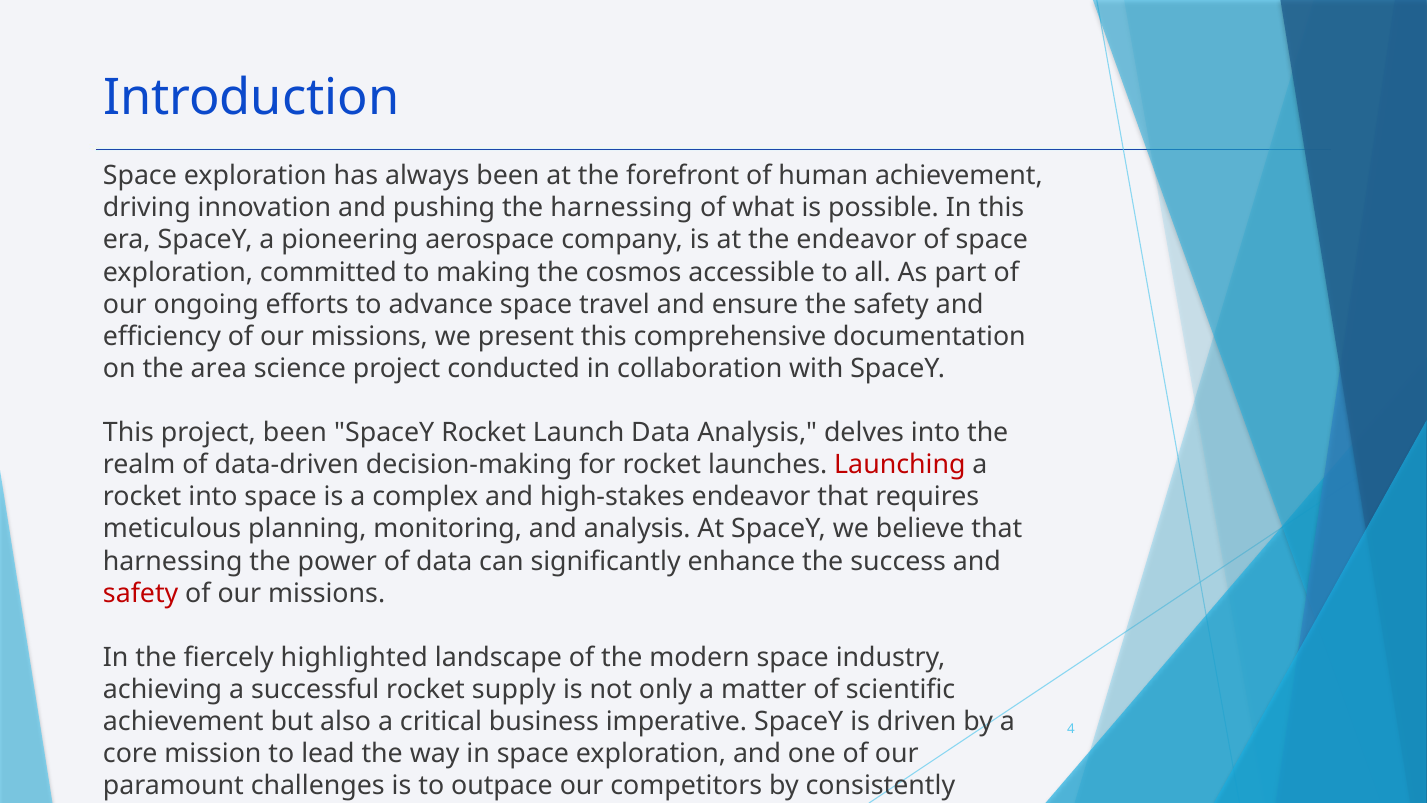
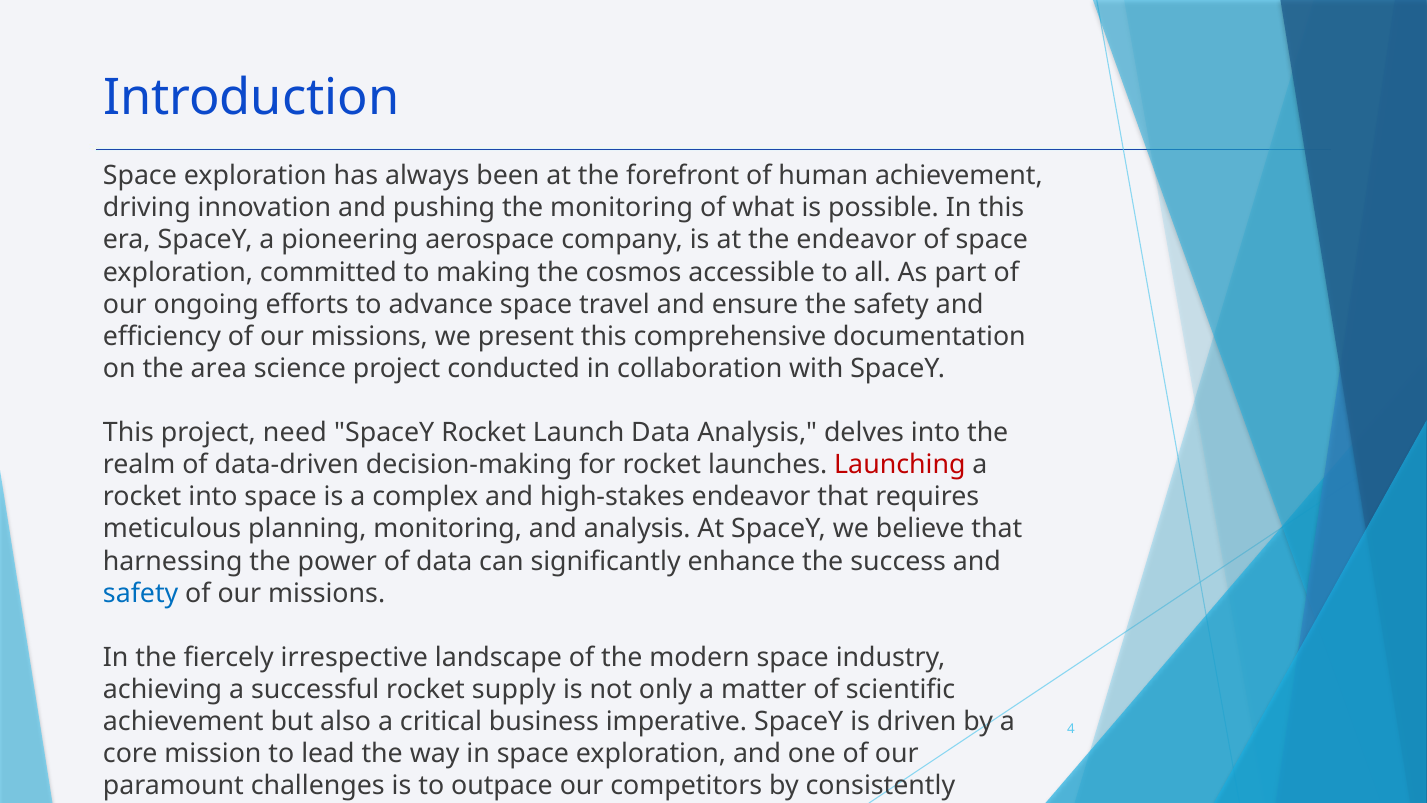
the harnessing: harnessing -> monitoring
project been: been -> need
safety at (141, 593) colour: red -> blue
highlighted: highlighted -> irrespective
